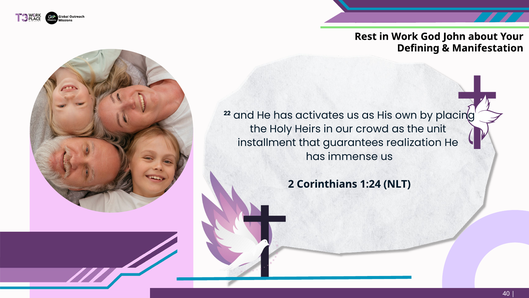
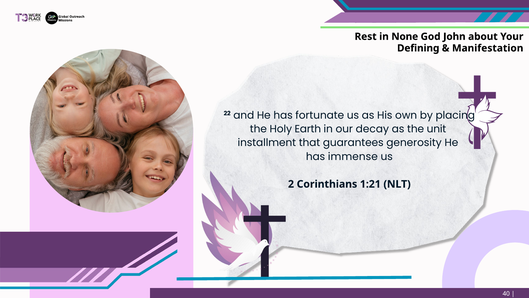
Work: Work -> None
activates: activates -> fortunate
Heirs: Heirs -> Earth
crowd: crowd -> decay
realization: realization -> generosity
1:24: 1:24 -> 1:21
